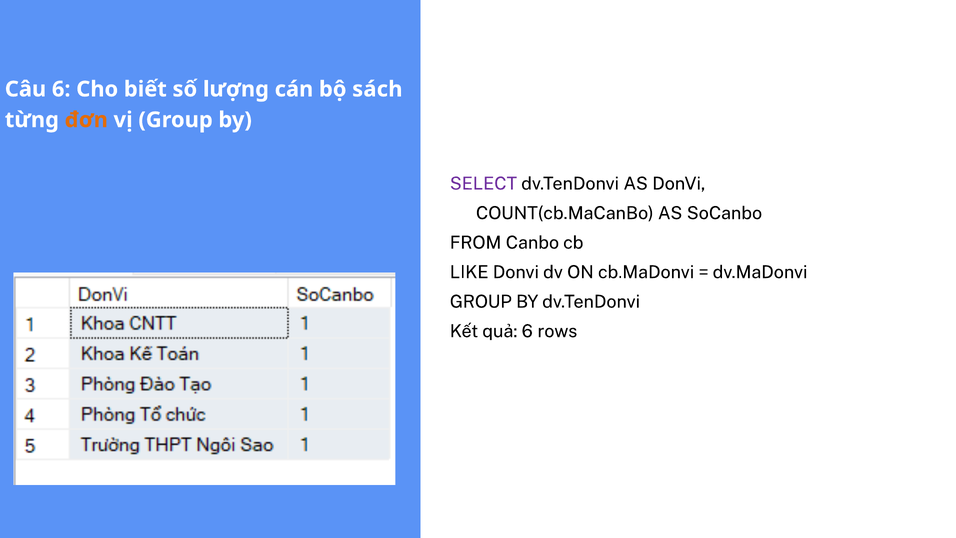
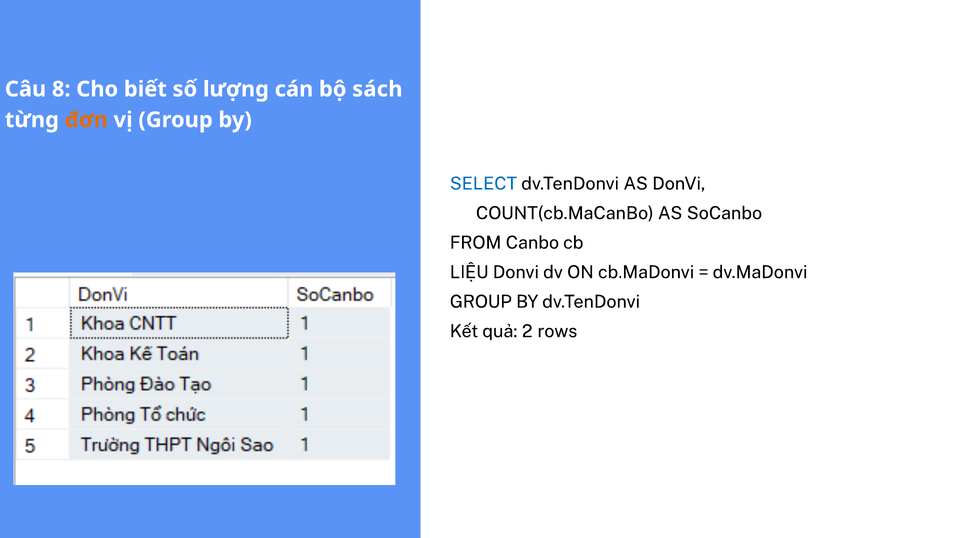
Câu 6: 6 -> 8
SELECT colour: purple -> blue
LIKE: LIKE -> LIỆU
quả 6: 6 -> 2
